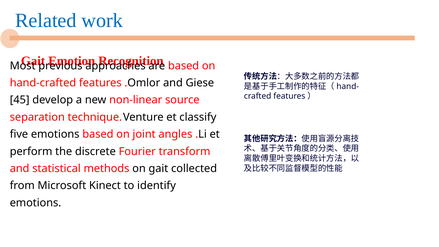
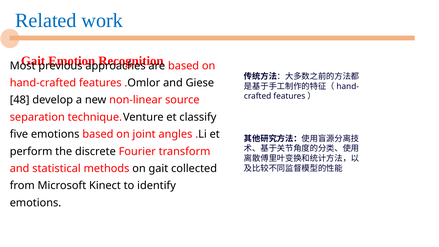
45: 45 -> 48
